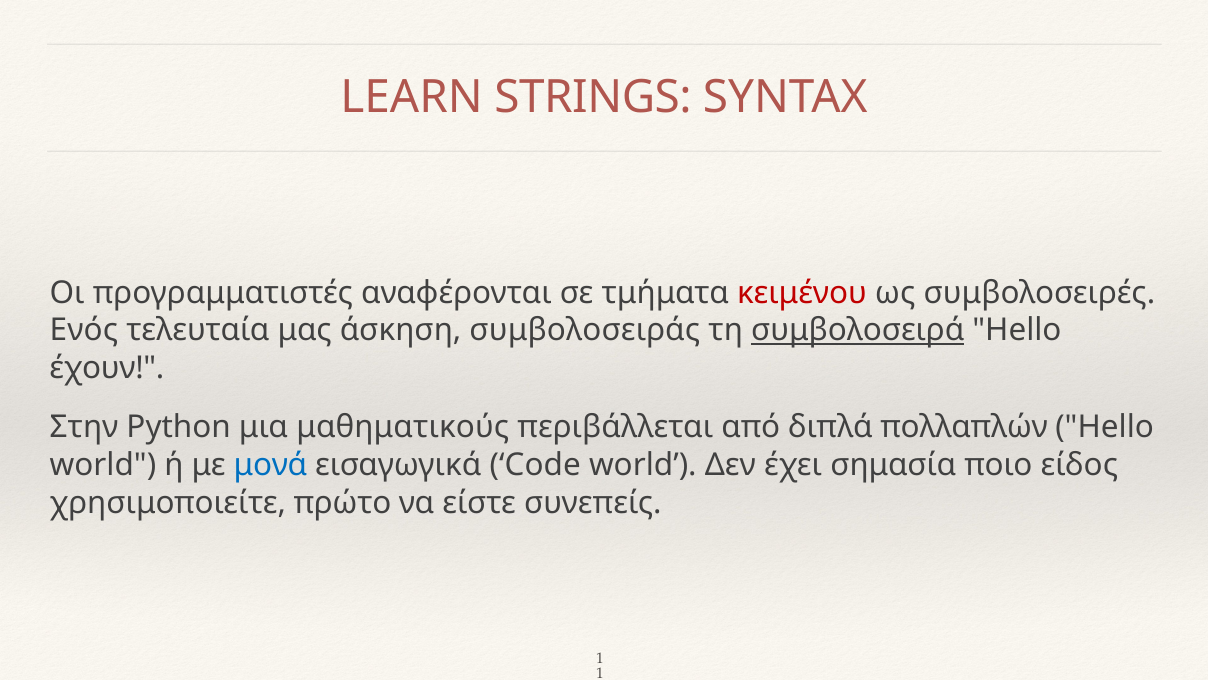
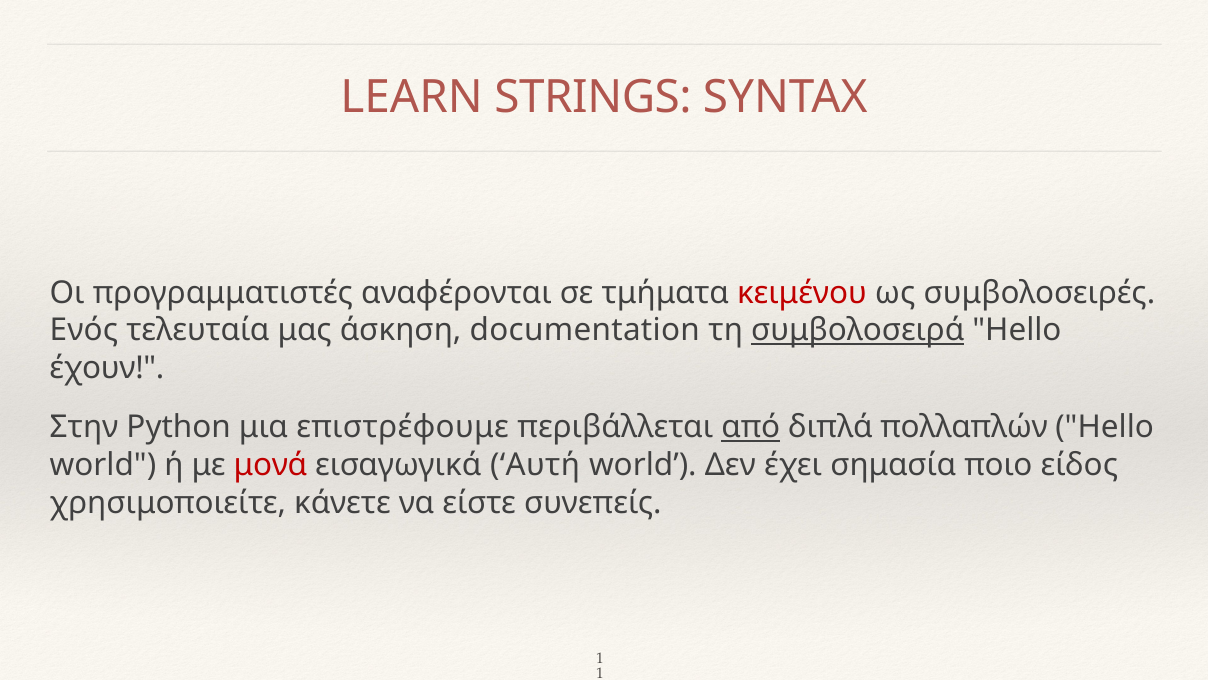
συμβολοσειράς: συμβολοσειράς -> documentation
μαθηματικούς: μαθηματικούς -> επιστρέφουμε
από underline: none -> present
μονά colour: blue -> red
Code: Code -> Αυτή
πρώτο: πρώτο -> κάνετε
